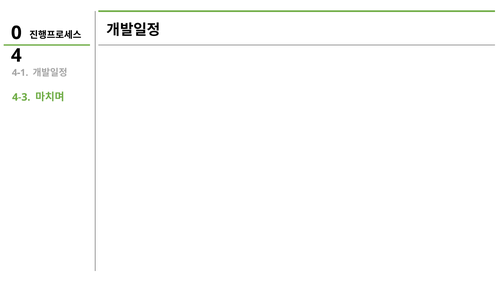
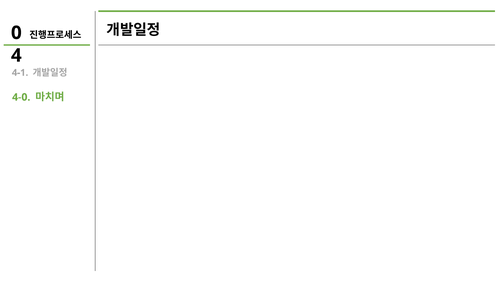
4-3: 4-3 -> 4-0
